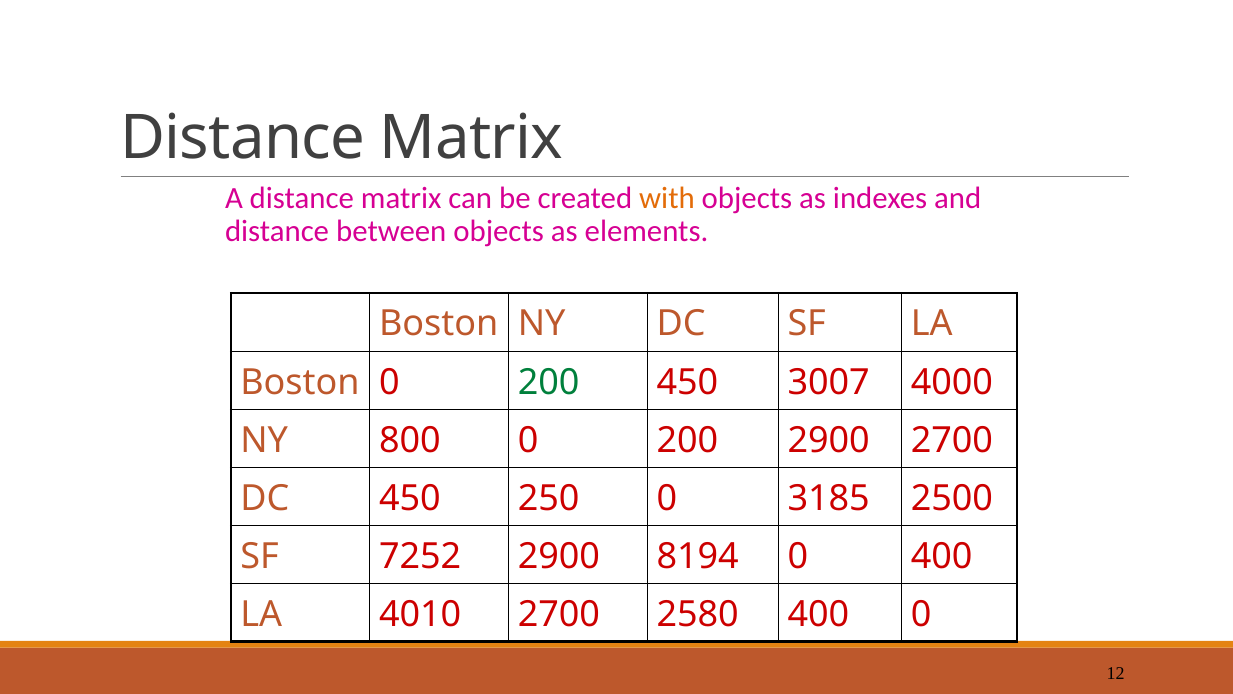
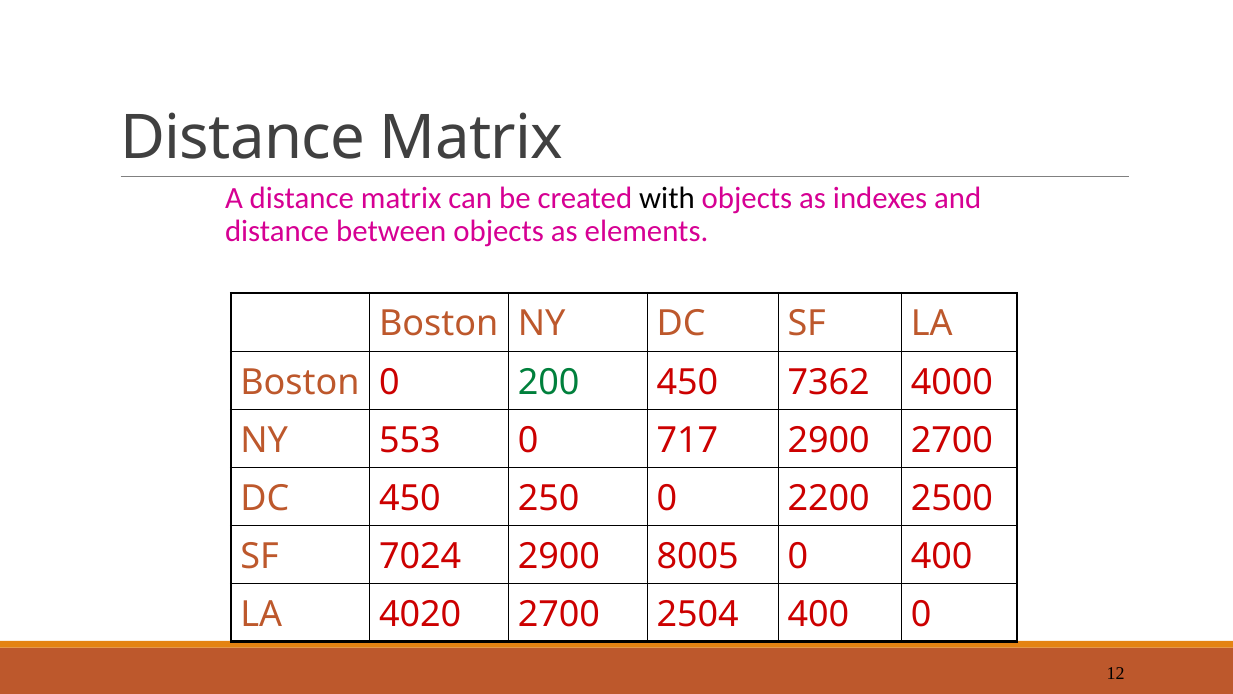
with colour: orange -> black
3007: 3007 -> 7362
800: 800 -> 553
200 at (687, 440): 200 -> 717
3185: 3185 -> 2200
7252: 7252 -> 7024
8194: 8194 -> 8005
4010: 4010 -> 4020
2580: 2580 -> 2504
